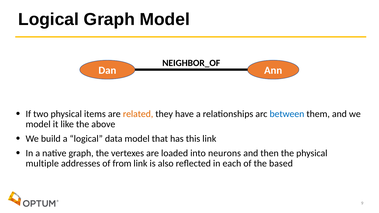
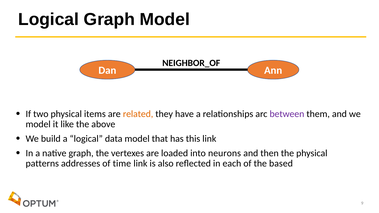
between colour: blue -> purple
multiple: multiple -> patterns
from: from -> time
